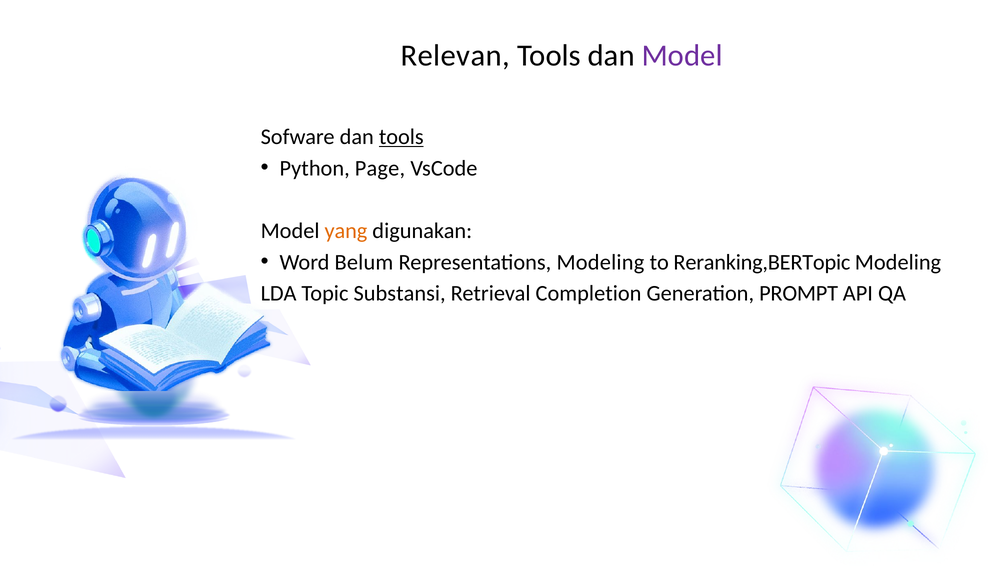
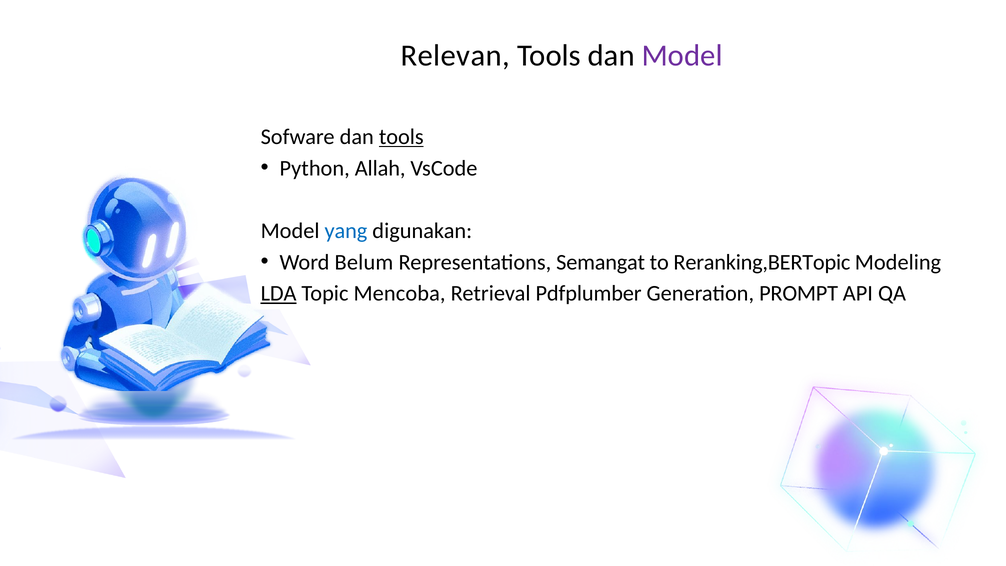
Page: Page -> Allah
yang colour: orange -> blue
Representations Modeling: Modeling -> Semangat
LDA underline: none -> present
Substansi: Substansi -> Mencoba
Completion: Completion -> Pdfplumber
